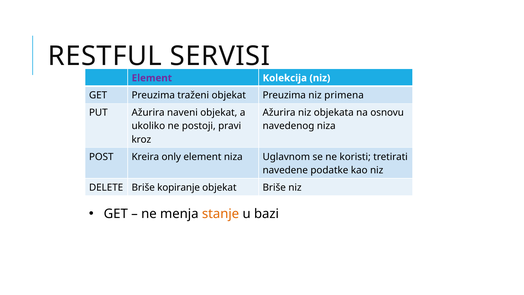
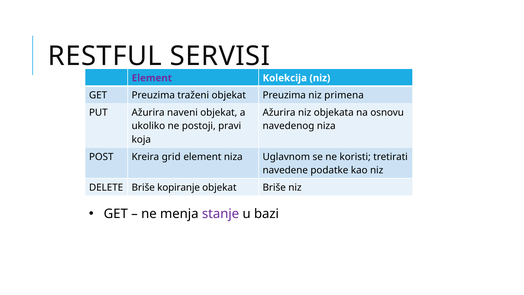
kroz: kroz -> koja
only: only -> grid
stanje colour: orange -> purple
